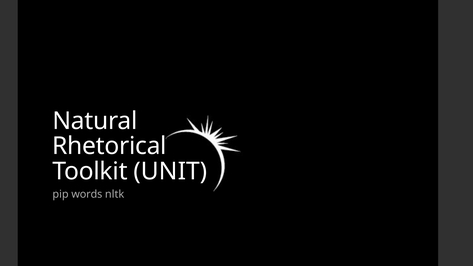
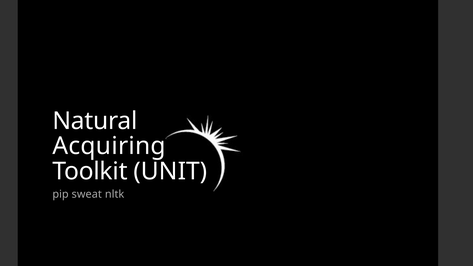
Rhetorical: Rhetorical -> Acquiring
words: words -> sweat
